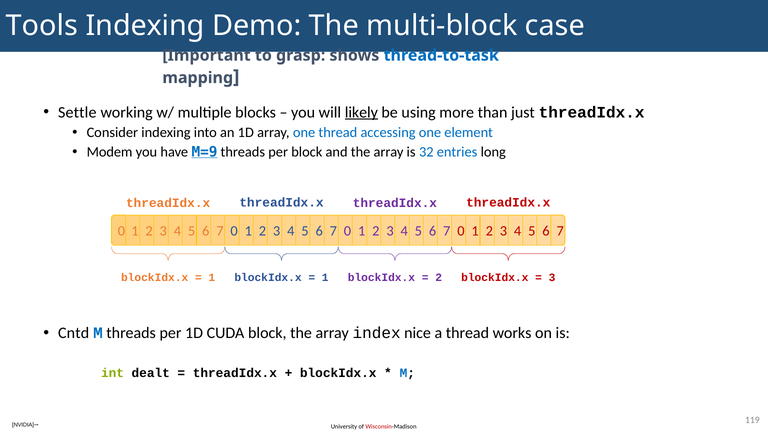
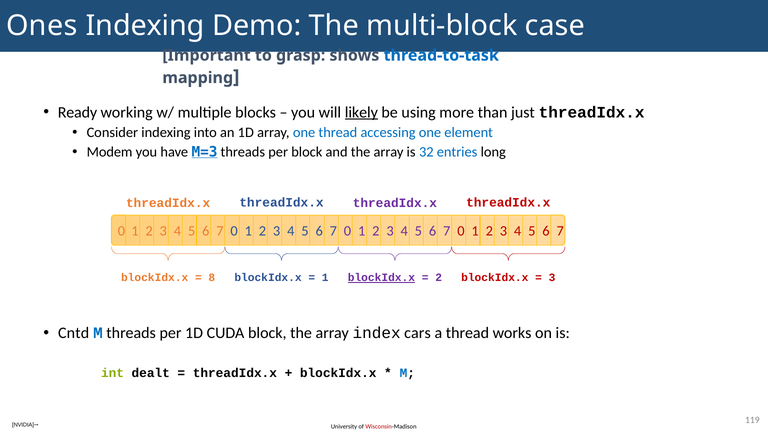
Tools: Tools -> Ones
Settle: Settle -> Ready
M=9: M=9 -> M=3
1 at (212, 278): 1 -> 8
blockIdx.x at (381, 278) underline: none -> present
nice: nice -> cars
